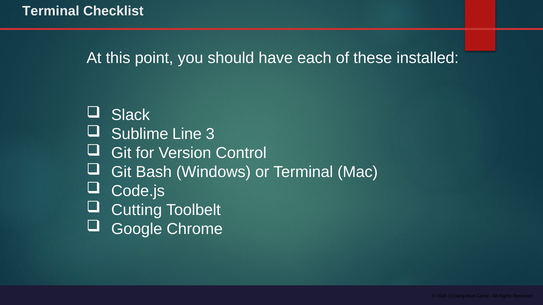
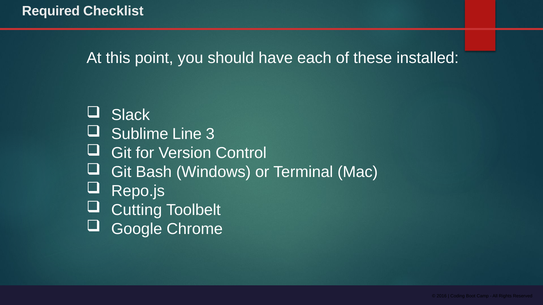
Terminal at (51, 11): Terminal -> Required
Code.js: Code.js -> Repo.js
